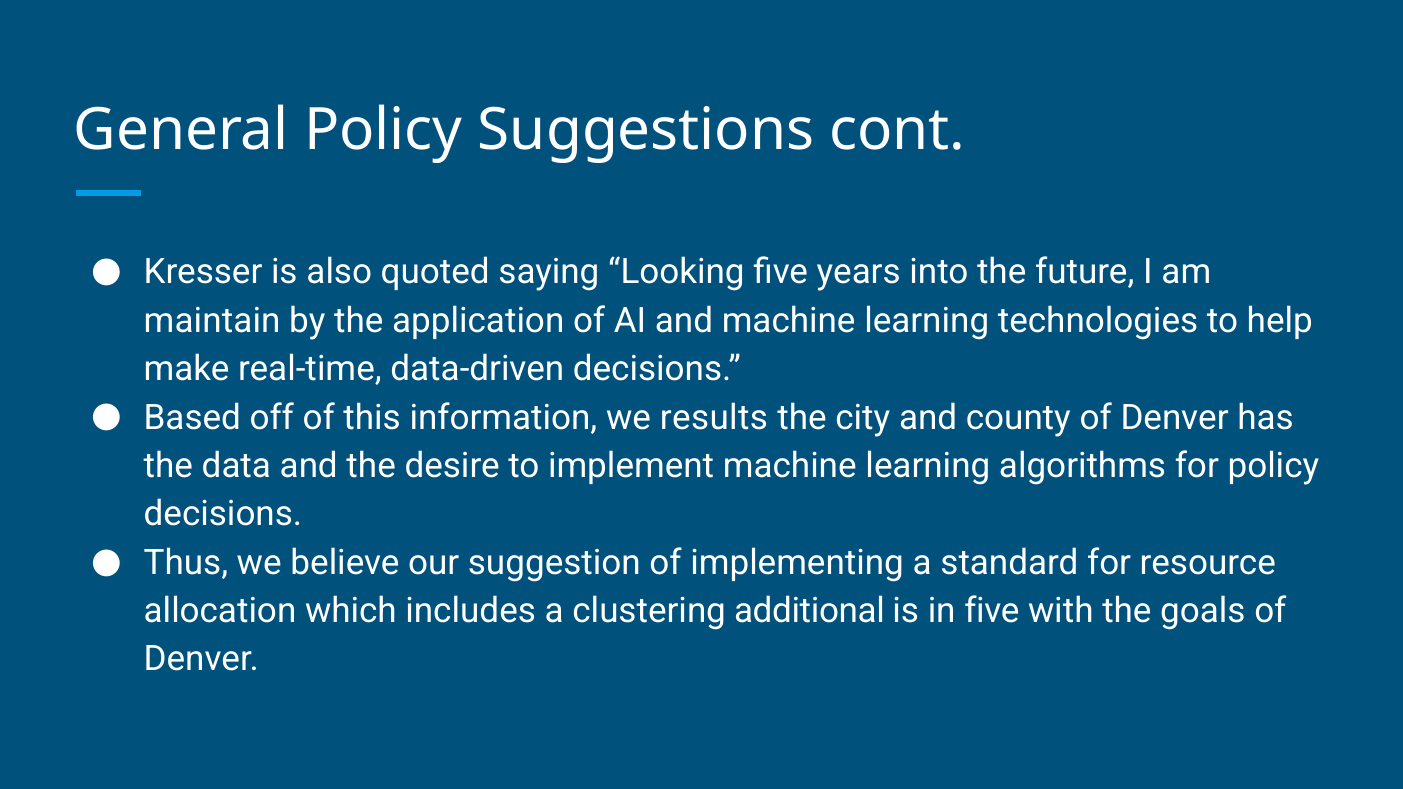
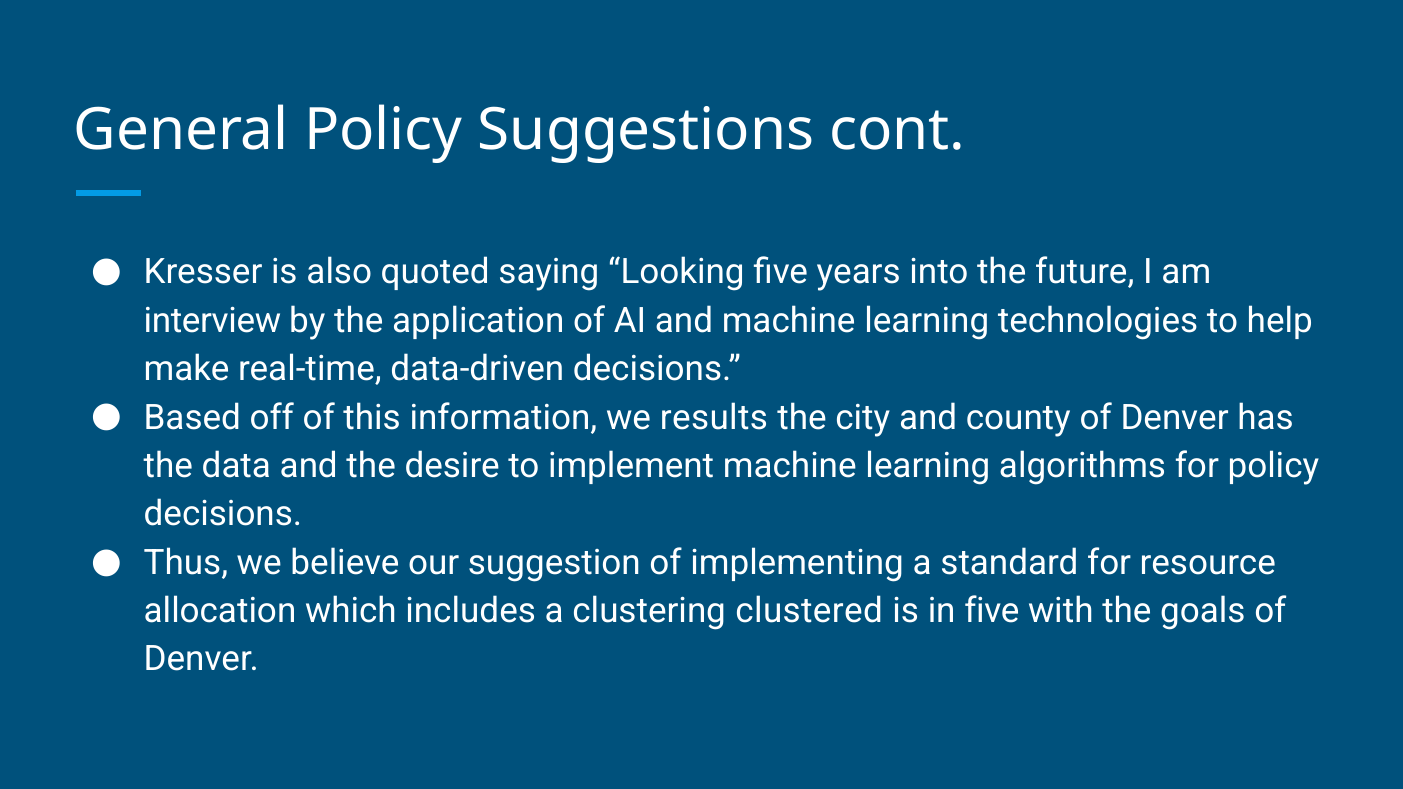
maintain: maintain -> interview
additional: additional -> clustered
